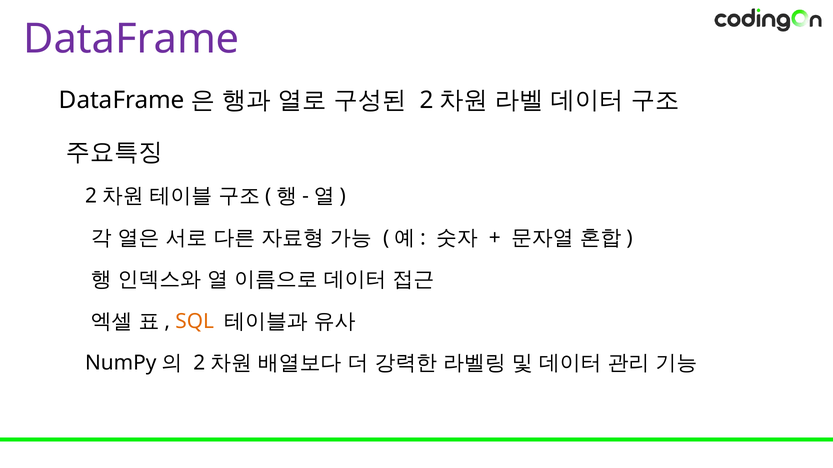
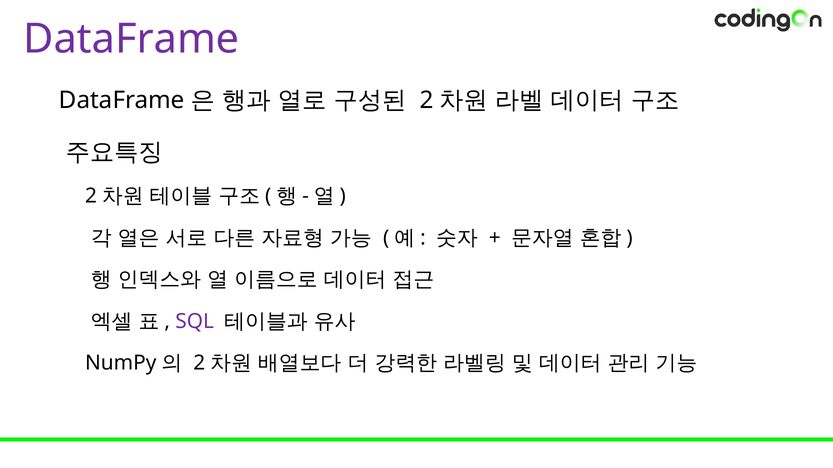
SQL colour: orange -> purple
